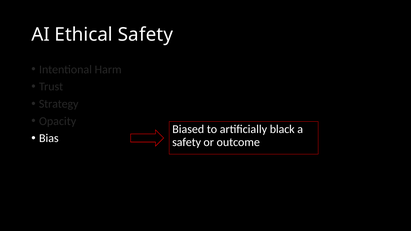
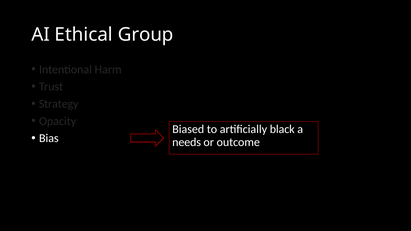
Ethical Safety: Safety -> Group
safety at (187, 142): safety -> needs
